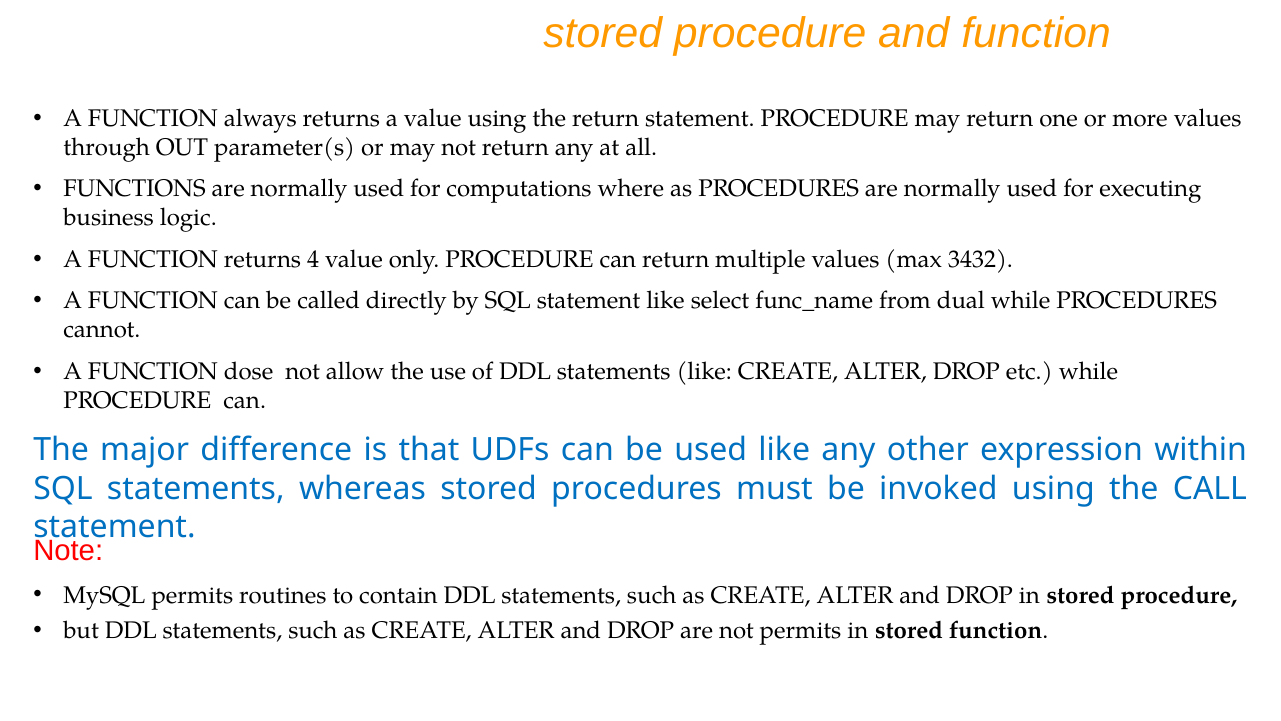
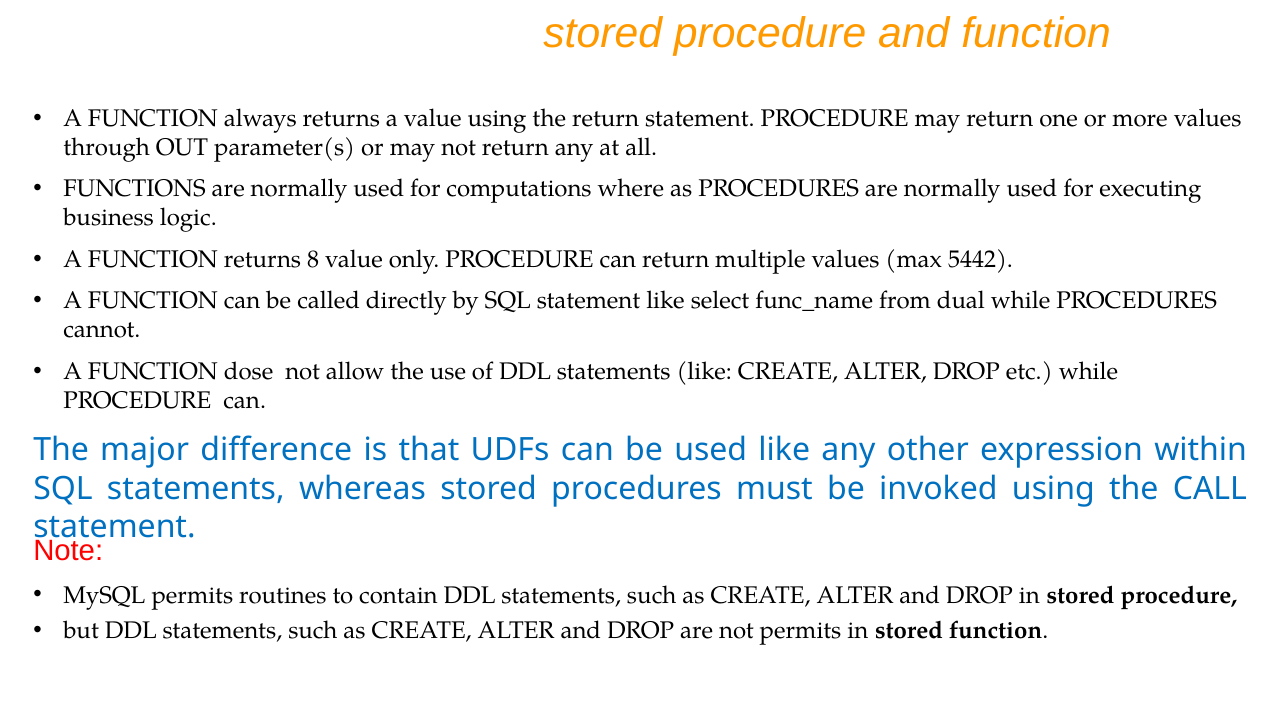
4: 4 -> 8
3432: 3432 -> 5442
